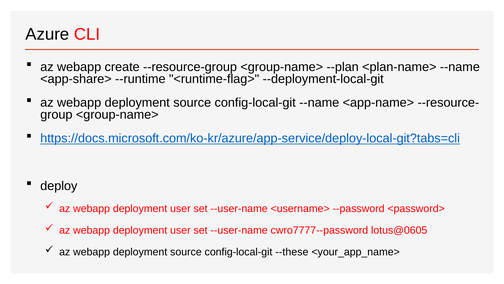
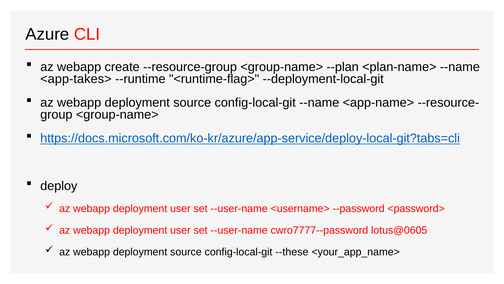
<app-share>: <app-share> -> <app-takes>
